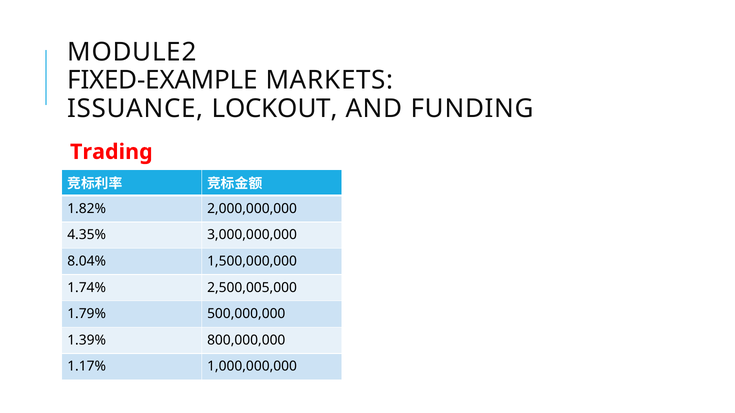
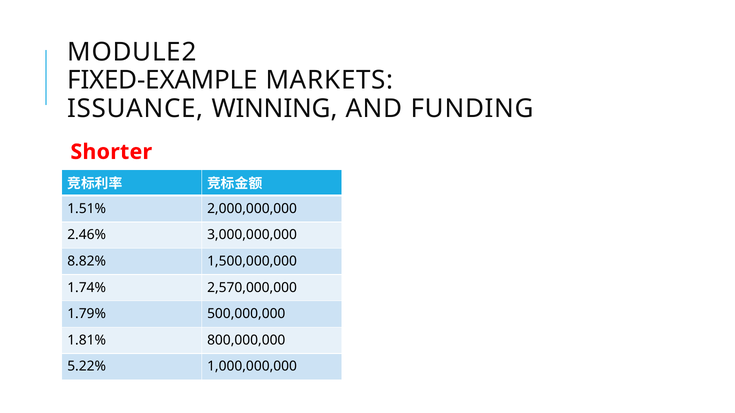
LOCKOUT: LOCKOUT -> WINNING
Trading: Trading -> Shorter
1.82%: 1.82% -> 1.51%
4.35%: 4.35% -> 2.46%
8.04%: 8.04% -> 8.82%
2,500,005,000: 2,500,005,000 -> 2,570,000,000
1.39%: 1.39% -> 1.81%
1.17%: 1.17% -> 5.22%
